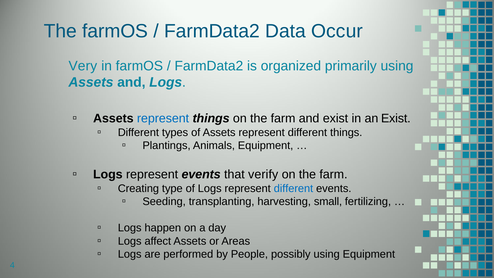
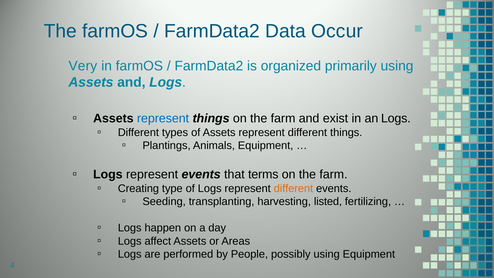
an Exist: Exist -> Logs
verify: verify -> terms
different at (293, 188) colour: blue -> orange
small: small -> listed
